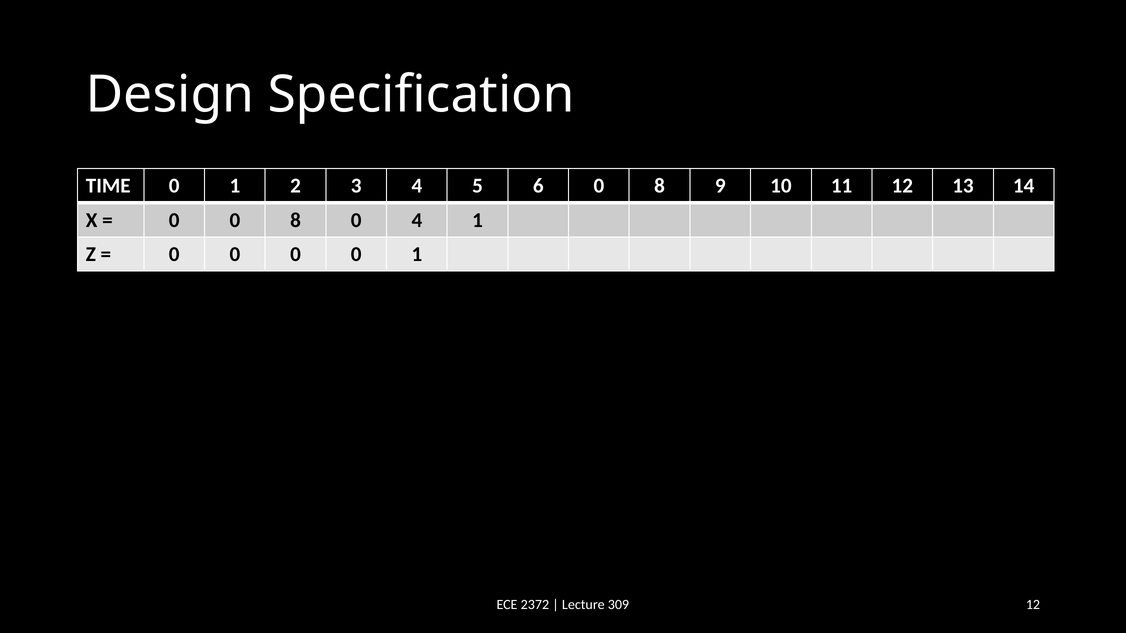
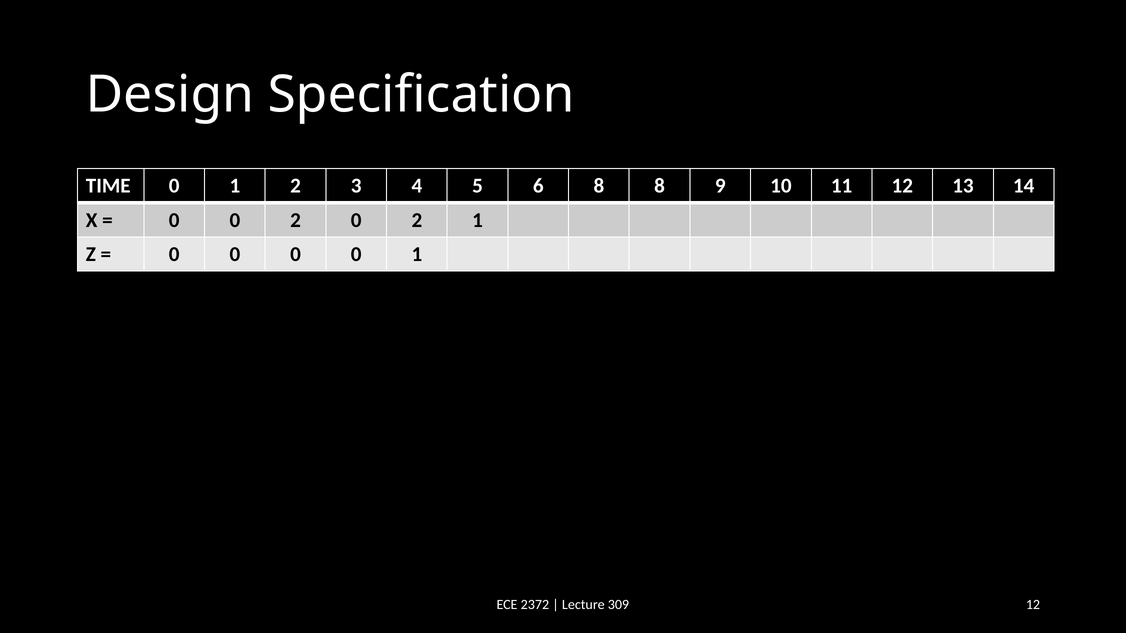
6 0: 0 -> 8
0 0 8: 8 -> 2
4 at (417, 220): 4 -> 2
